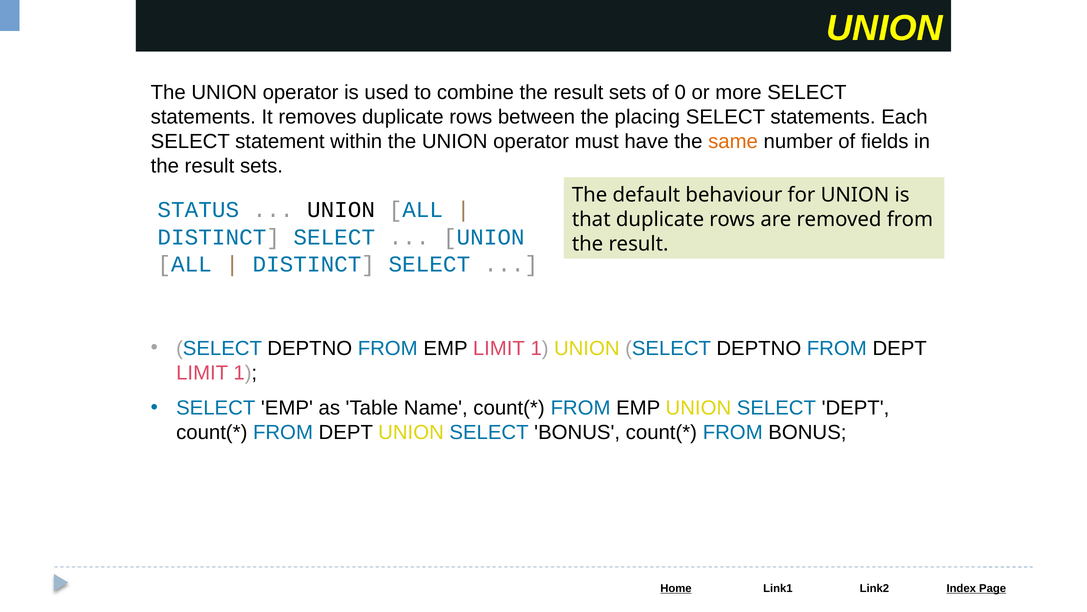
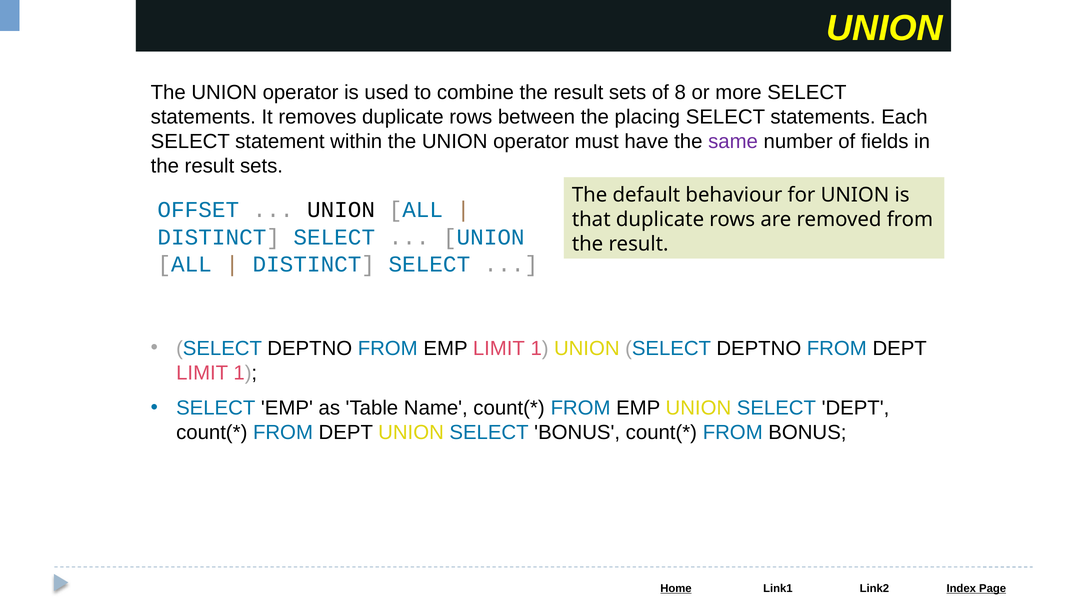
0: 0 -> 8
same colour: orange -> purple
STATUS: STATUS -> OFFSET
